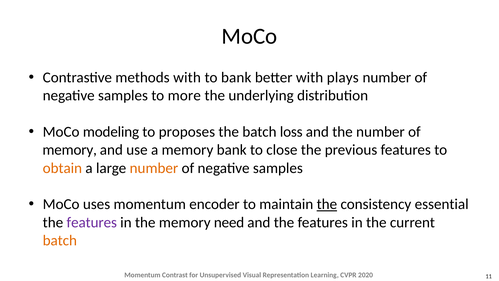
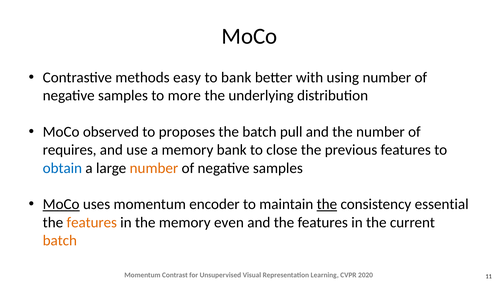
methods with: with -> easy
plays: plays -> using
modeling: modeling -> observed
loss: loss -> pull
memory at (70, 150): memory -> requires
obtain colour: orange -> blue
MoCo at (61, 204) underline: none -> present
features at (92, 222) colour: purple -> orange
need: need -> even
